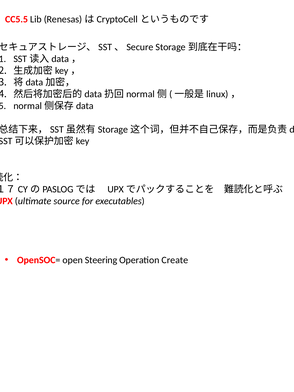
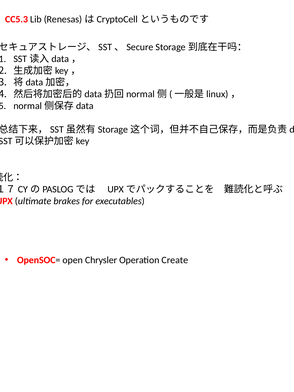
CC5.5: CC5.5 -> CC5.3
source: source -> brakes
Steering: Steering -> Chrysler
